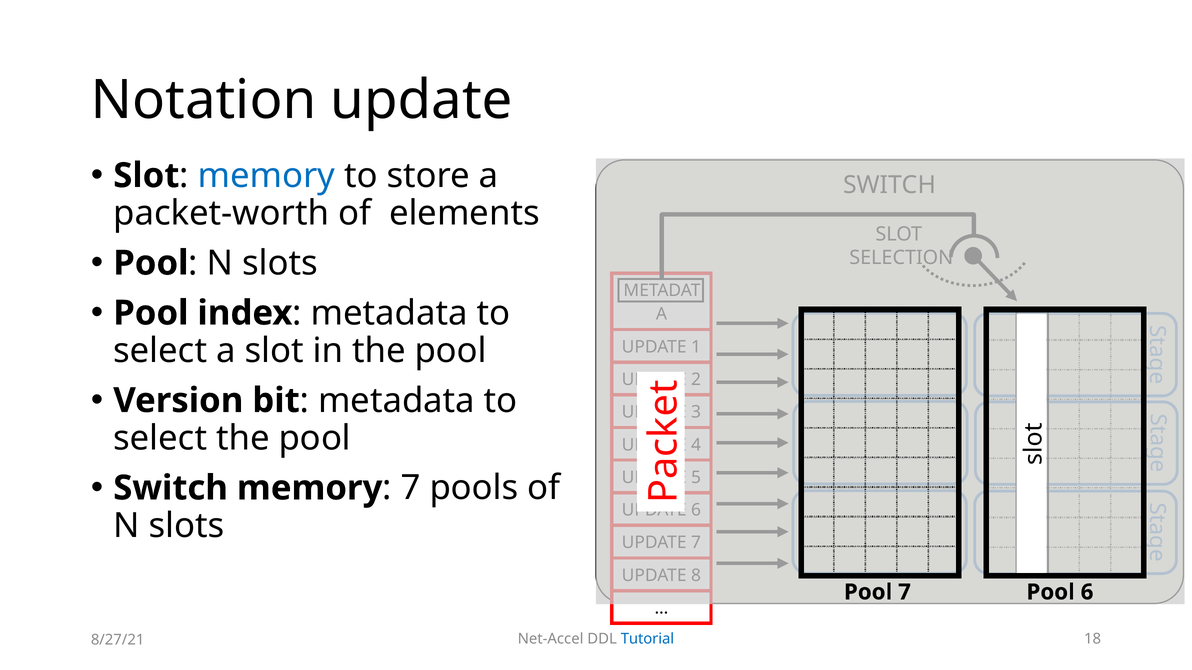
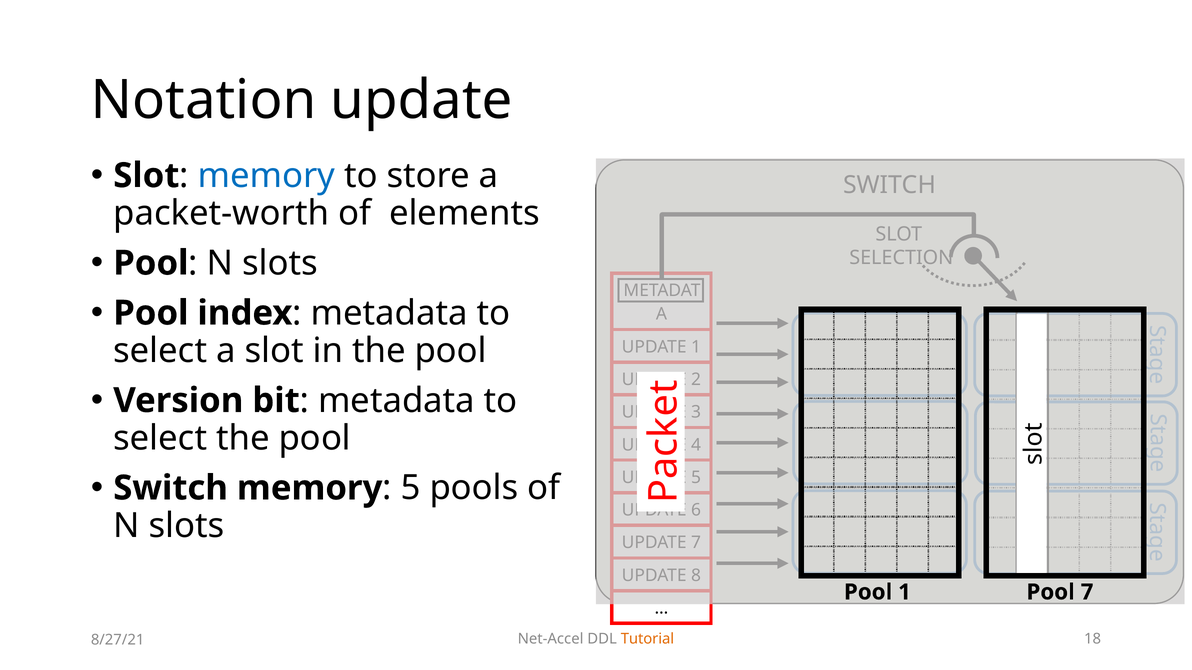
7 at (411, 488): 7 -> 5
Pool 7: 7 -> 1
Pool 6: 6 -> 7
Tutorial colour: blue -> orange
